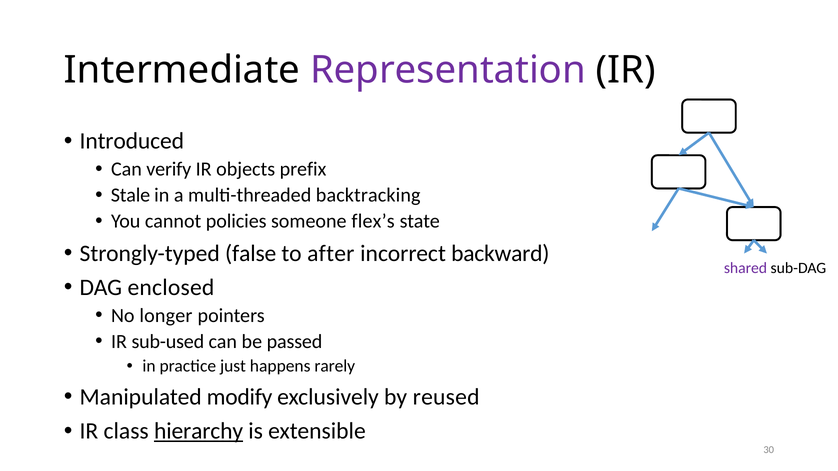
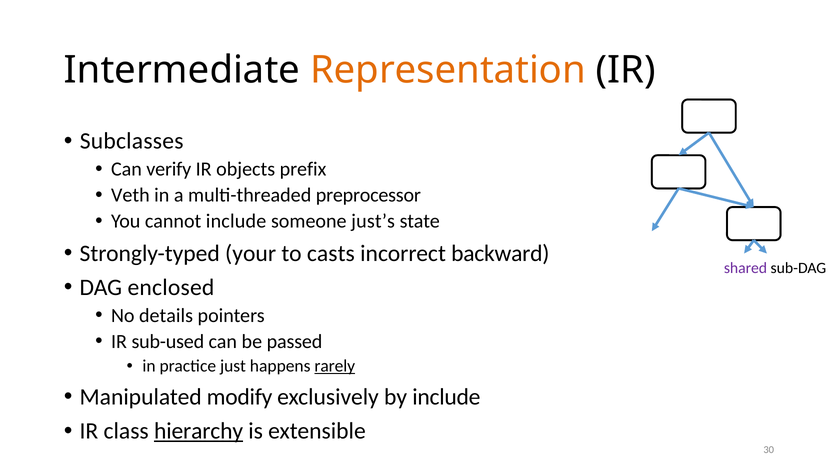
Representation colour: purple -> orange
Introduced: Introduced -> Subclasses
Stale: Stale -> Veth
backtracking: backtracking -> preprocessor
cannot policies: policies -> include
flex’s: flex’s -> just’s
false: false -> your
after: after -> casts
longer: longer -> details
rarely underline: none -> present
by reused: reused -> include
